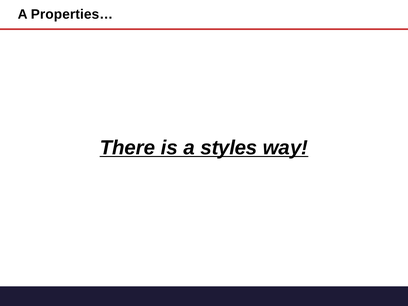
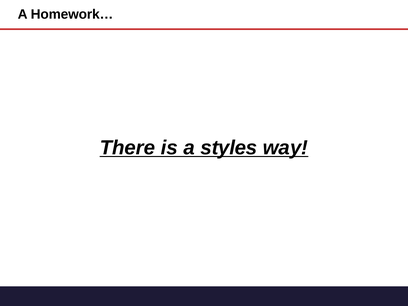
Properties…: Properties… -> Homework…
